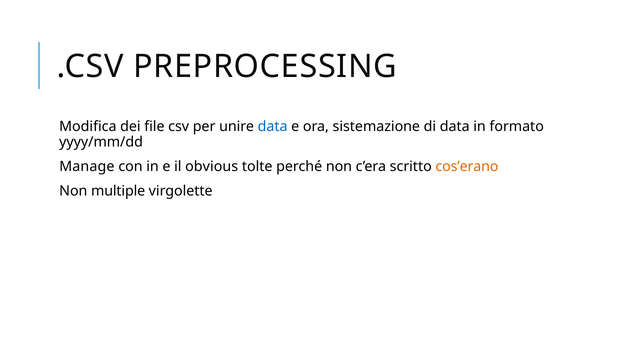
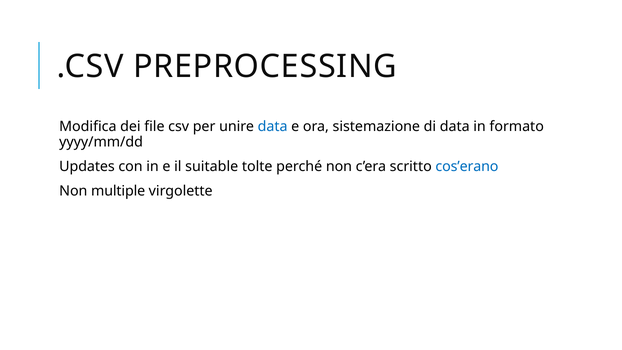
Manage: Manage -> Updates
obvious: obvious -> suitable
cos’erano colour: orange -> blue
